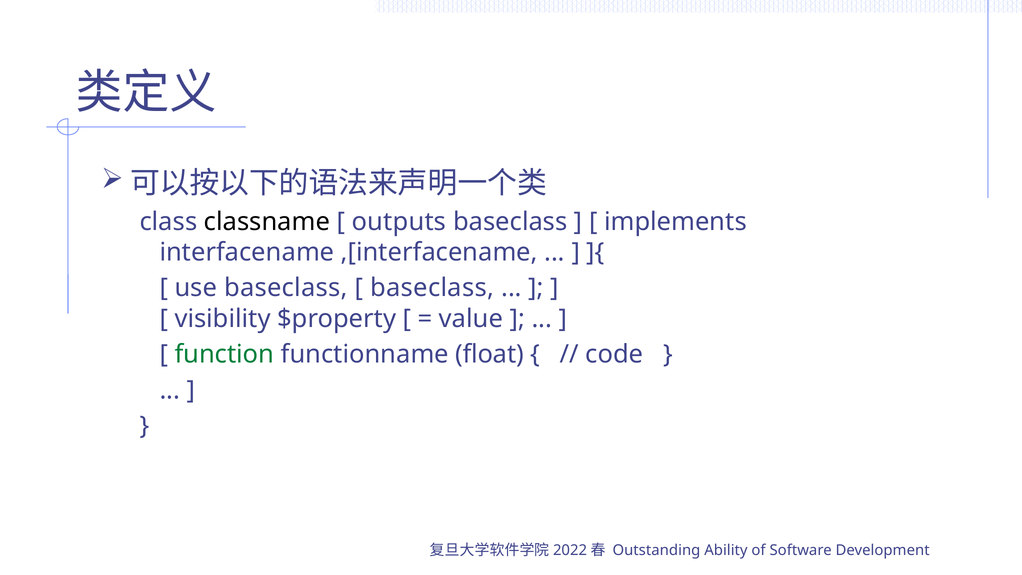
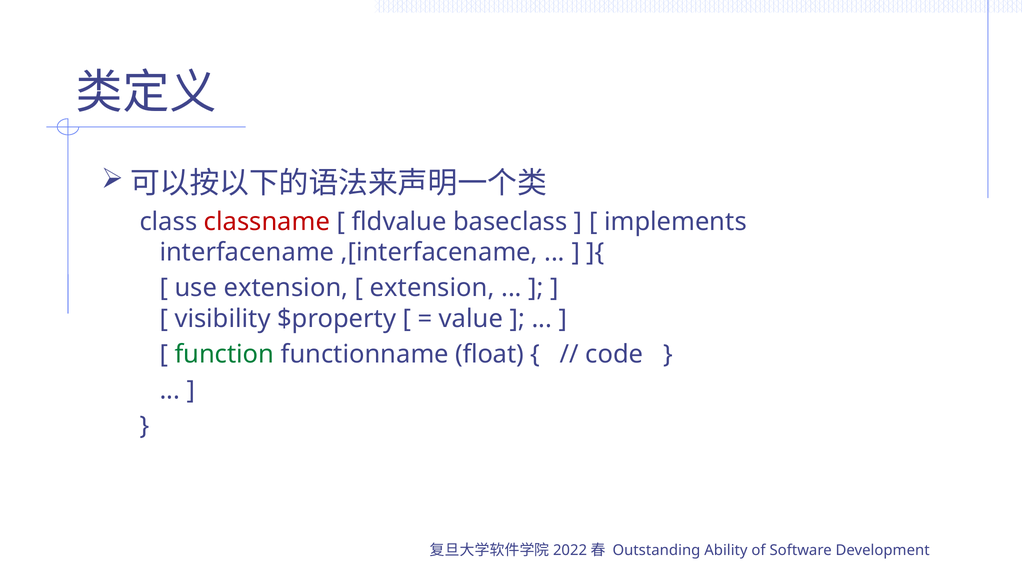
classname colour: black -> red
outputs: outputs -> fldvalue
use baseclass: baseclass -> extension
baseclass at (432, 288): baseclass -> extension
